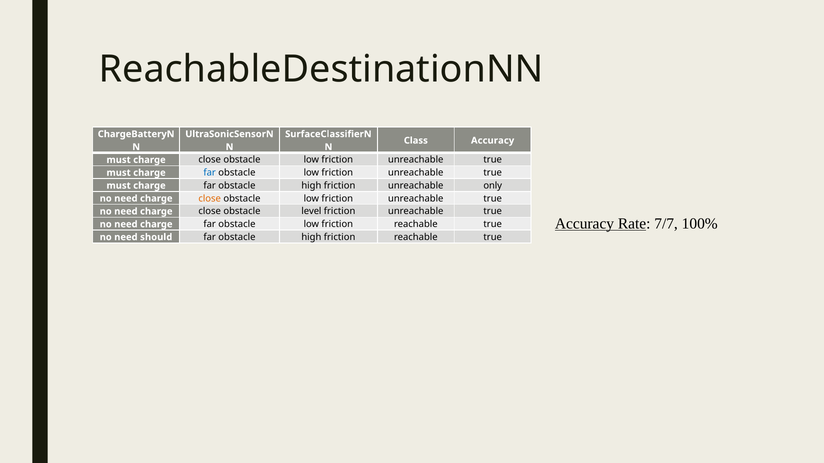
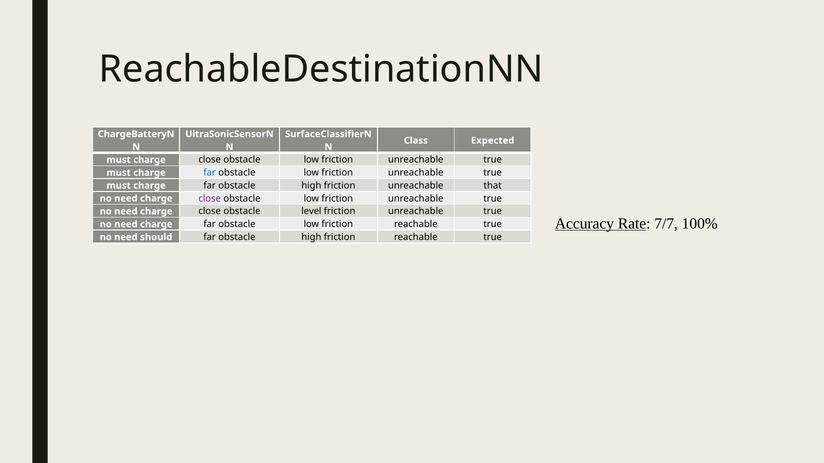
Class Accuracy: Accuracy -> Expected
only: only -> that
close at (210, 199) colour: orange -> purple
